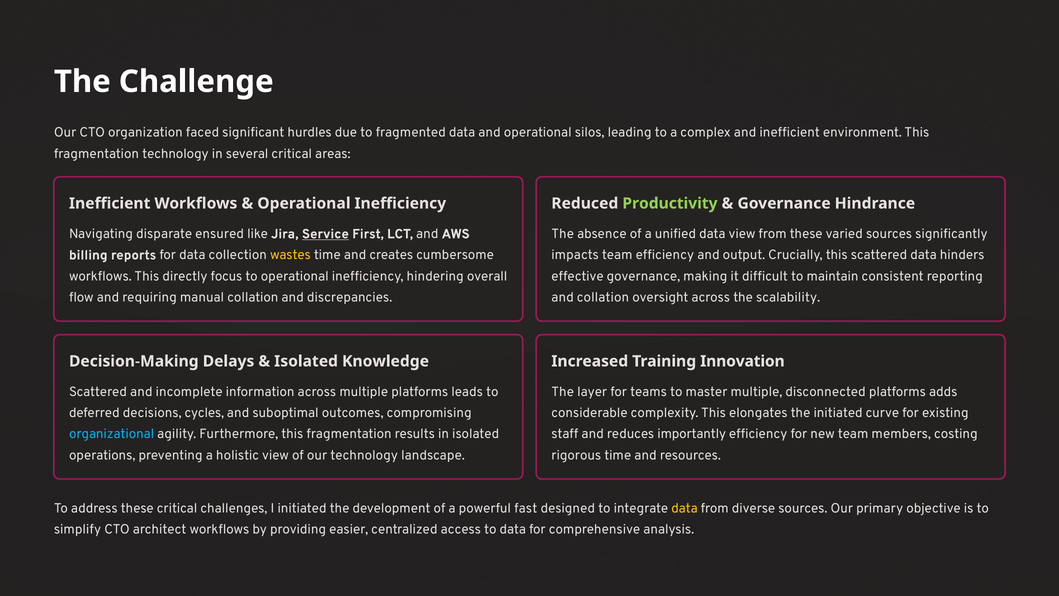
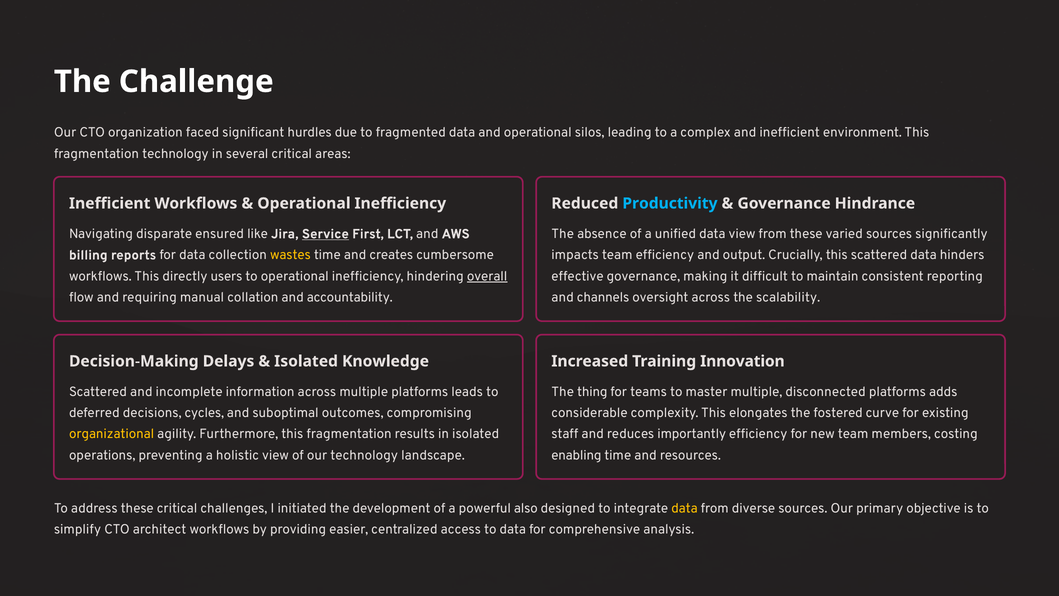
Productivity colour: light green -> light blue
focus: focus -> users
overall underline: none -> present
discrepancies: discrepancies -> accountability
and collation: collation -> channels
layer: layer -> thing
the initiated: initiated -> fostered
organizational colour: light blue -> yellow
rigorous: rigorous -> enabling
fast: fast -> also
